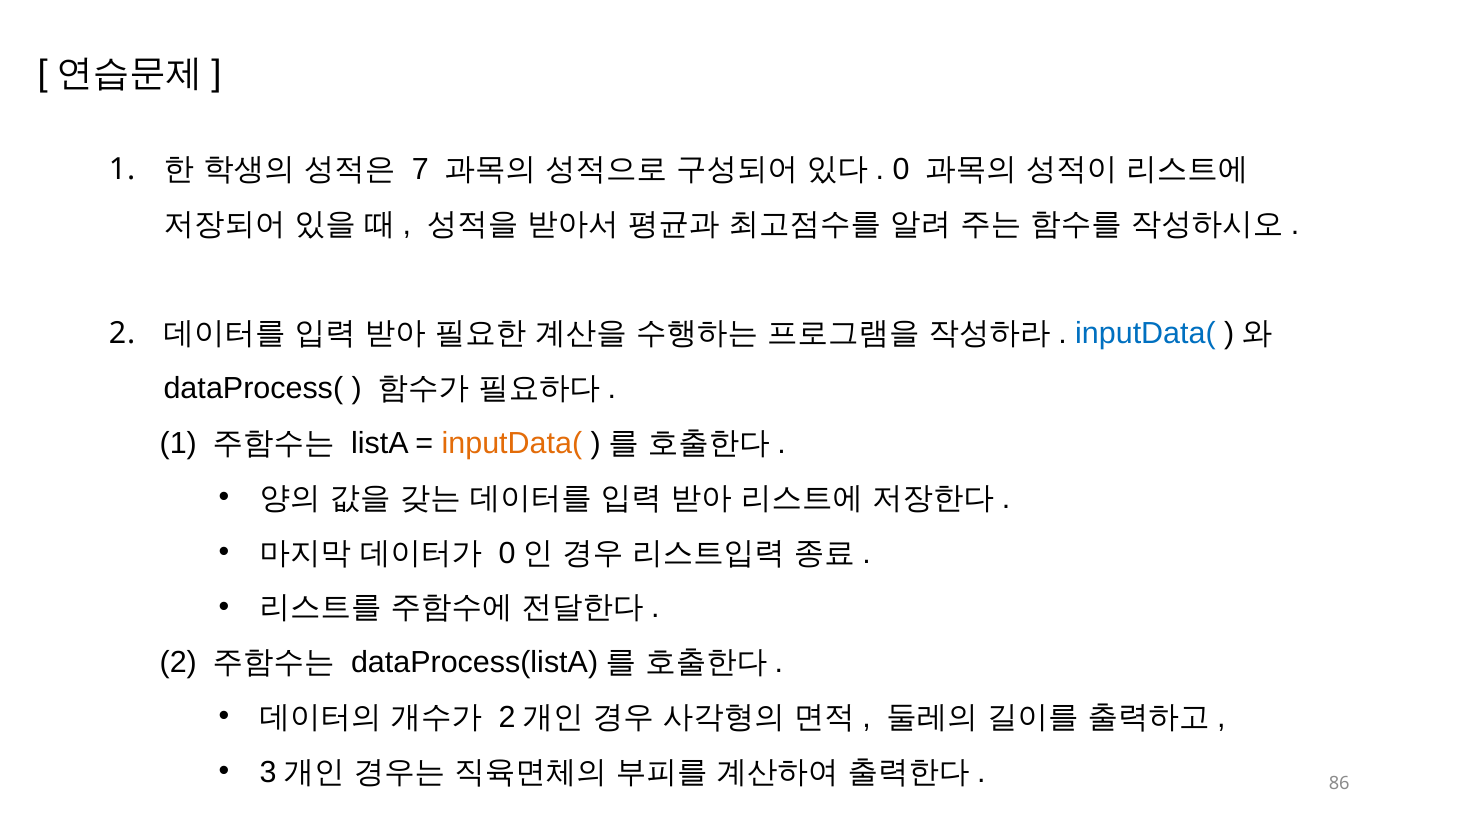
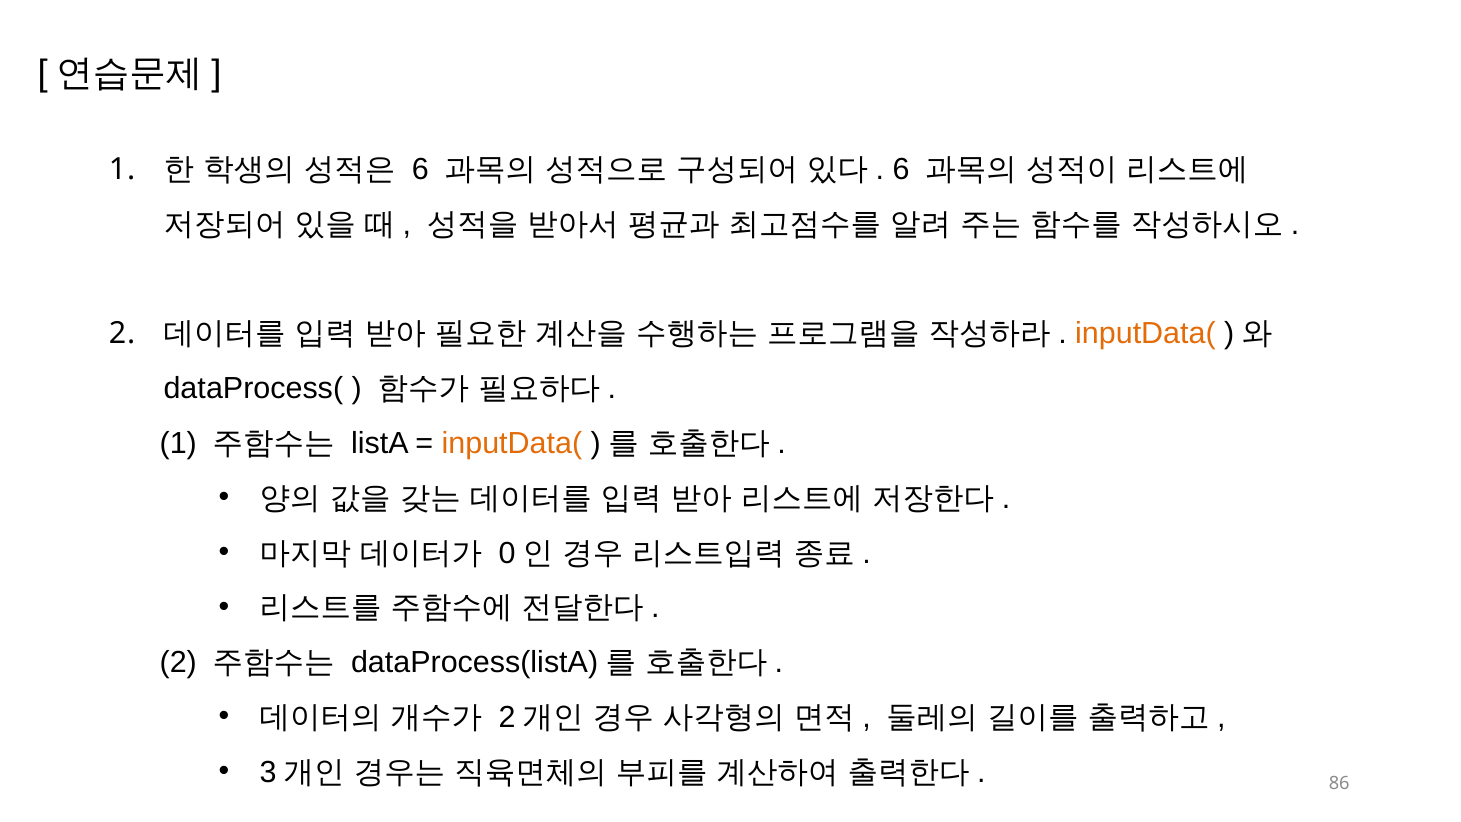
7 at (420, 169): 7 -> 6
0 at (901, 169): 0 -> 6
inputData( at (1145, 334) colour: blue -> orange
